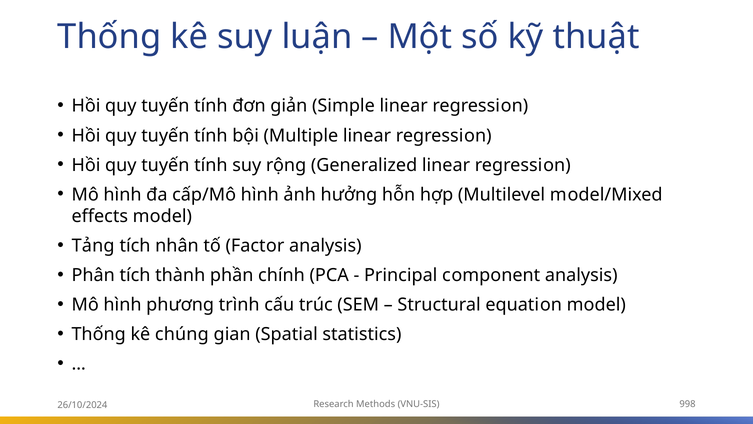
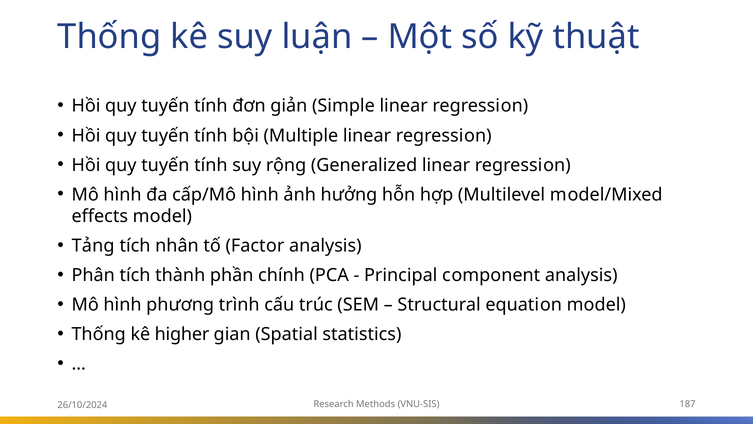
chúng: chúng -> higher
998: 998 -> 187
